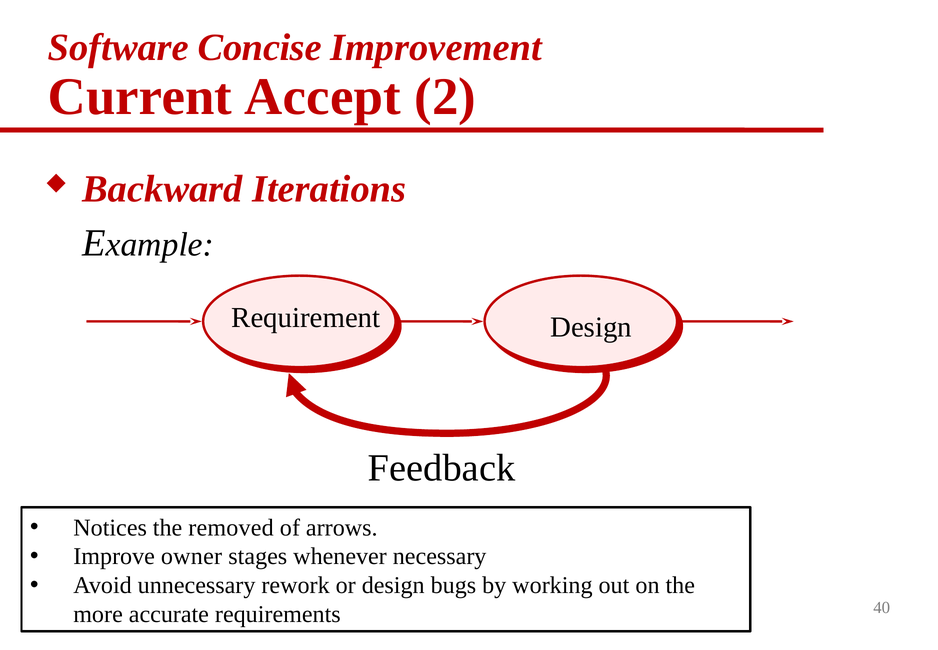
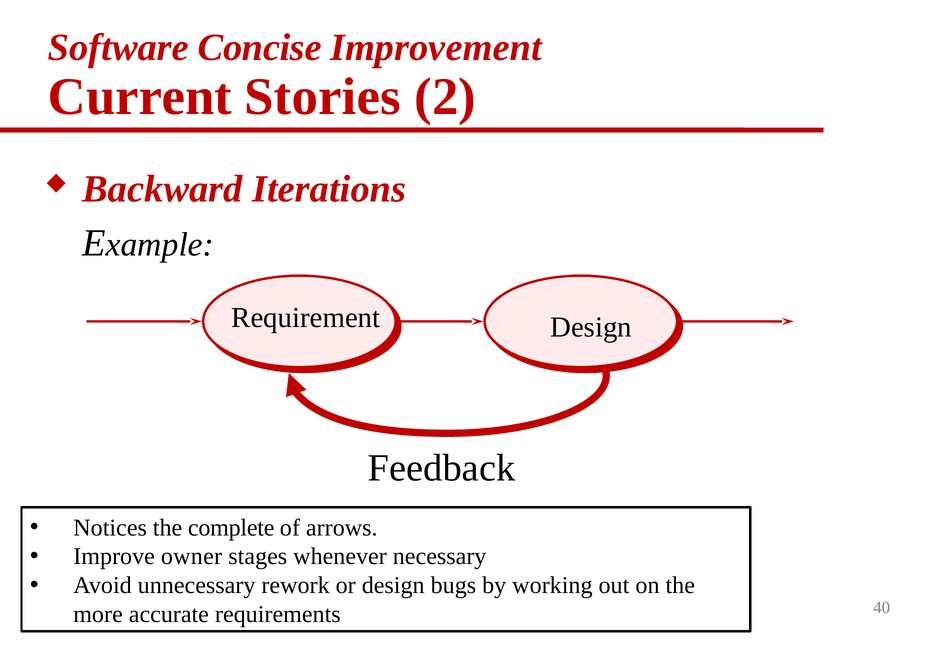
Accept: Accept -> Stories
removed: removed -> complete
